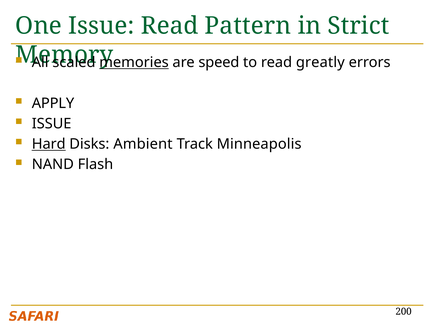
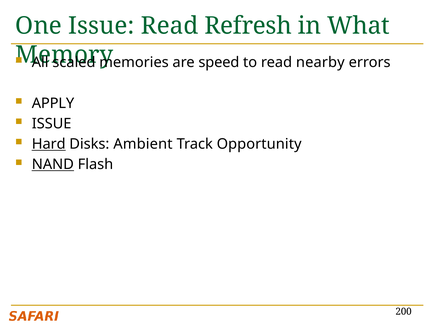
Pattern: Pattern -> Refresh
Strict: Strict -> What
memories underline: present -> none
greatly: greatly -> nearby
Minneapolis: Minneapolis -> Opportunity
NAND underline: none -> present
